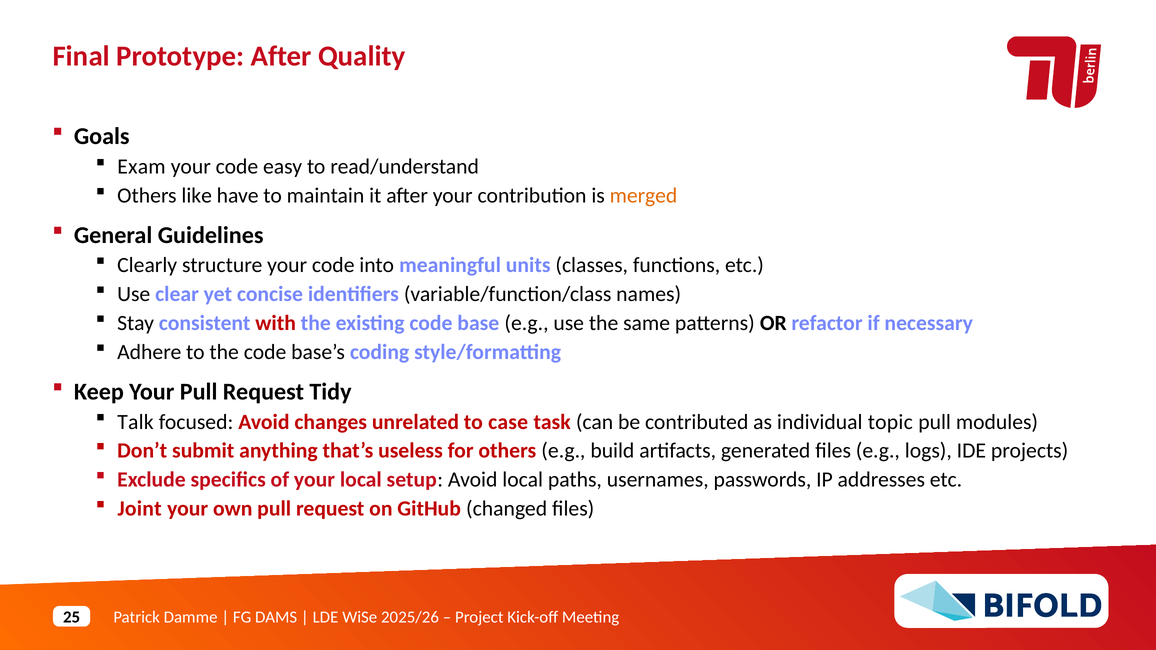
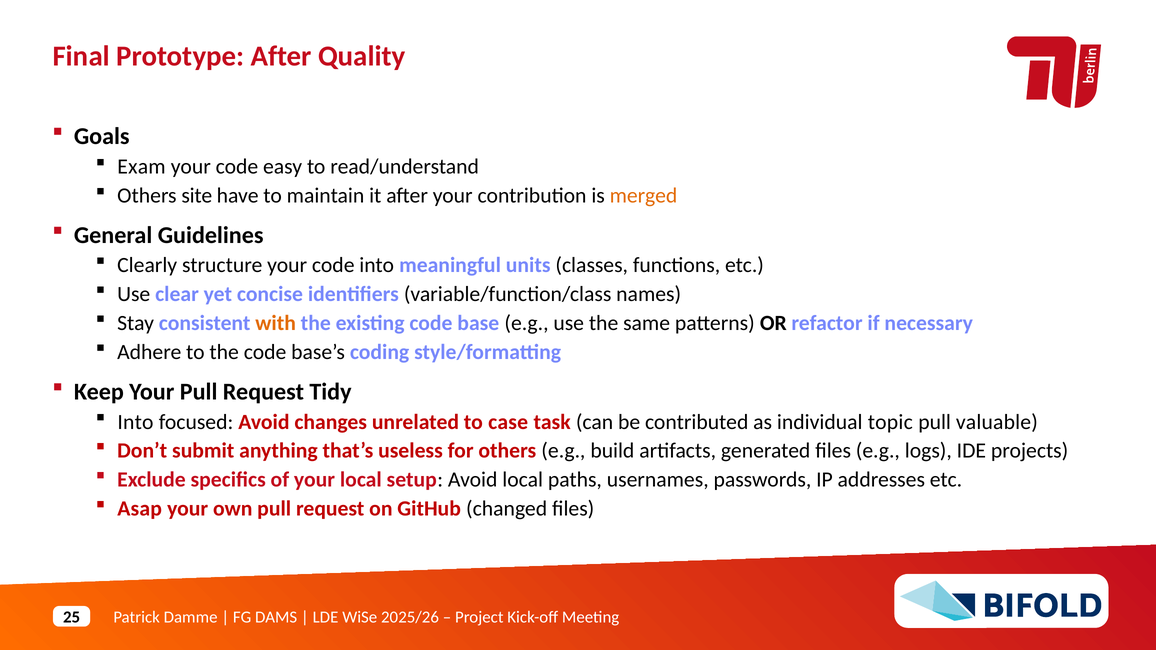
like: like -> site
with colour: red -> orange
Talk at (135, 422): Talk -> Into
modules: modules -> valuable
Joint: Joint -> Asap
